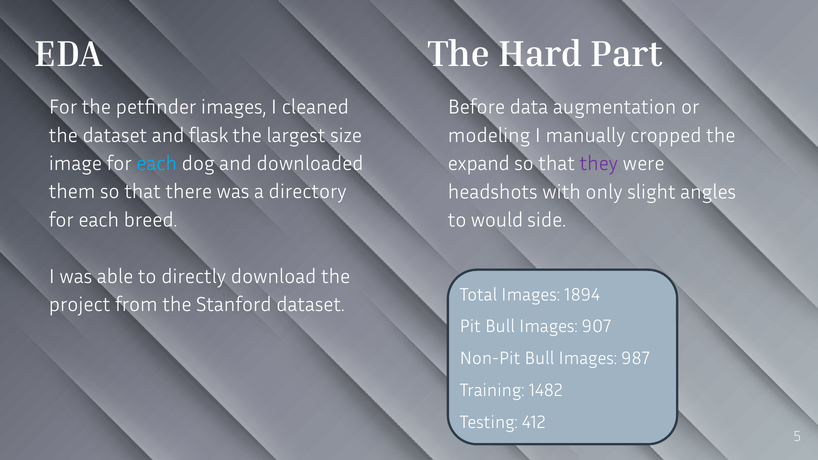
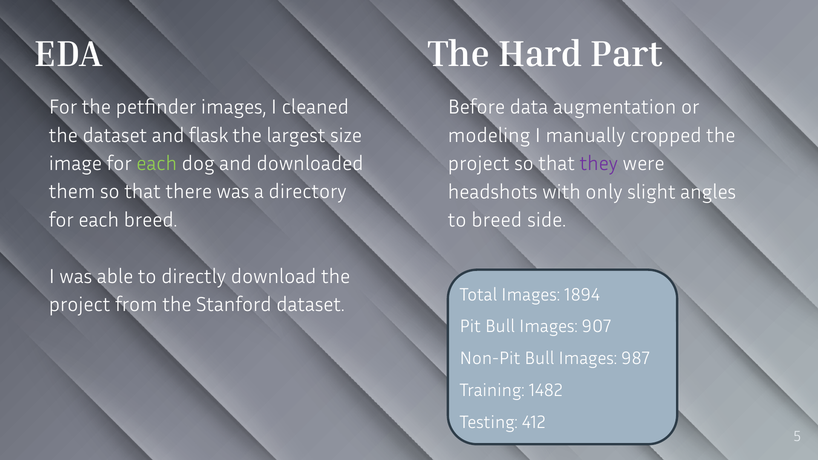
each at (157, 164) colour: light blue -> light green
expand at (479, 164): expand -> project
to would: would -> breed
